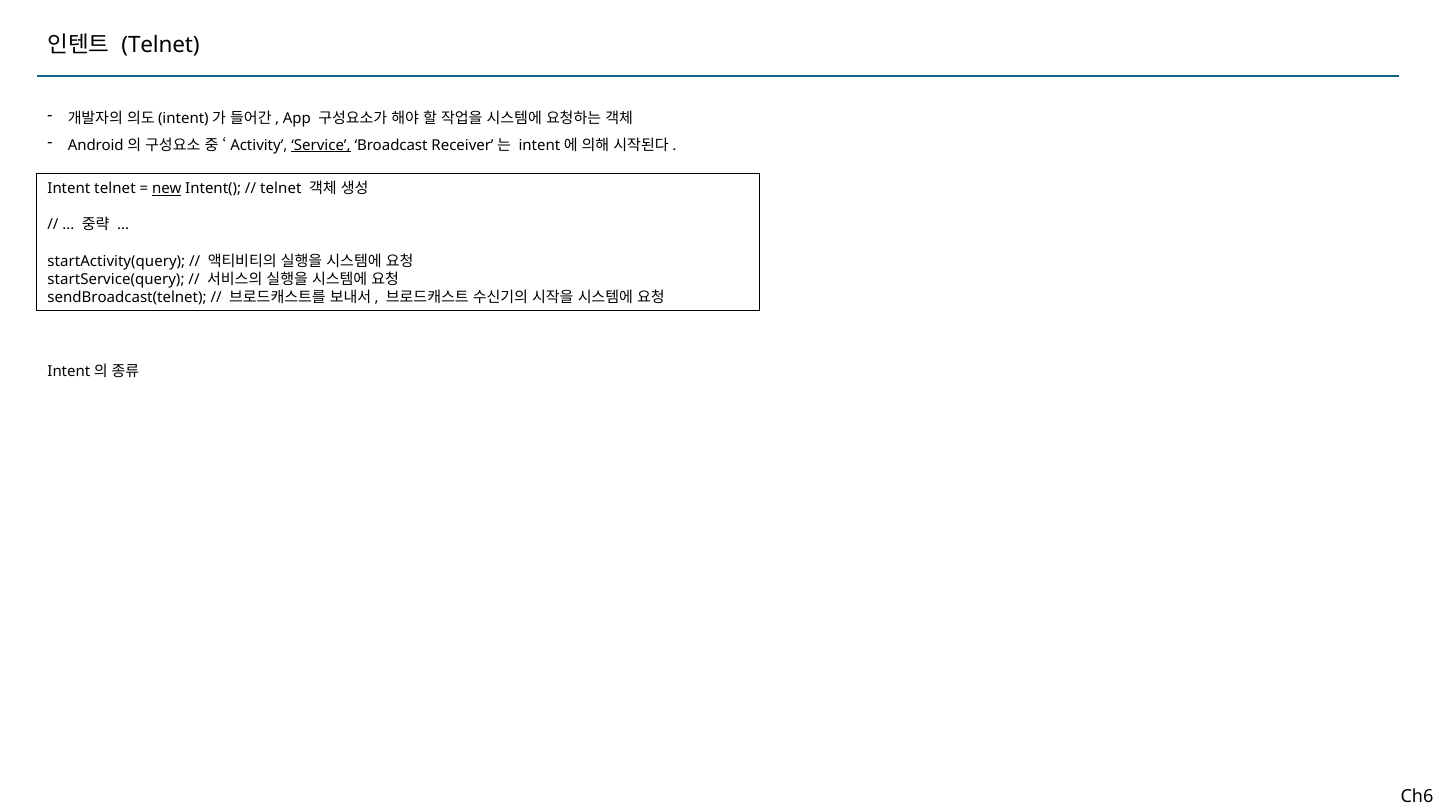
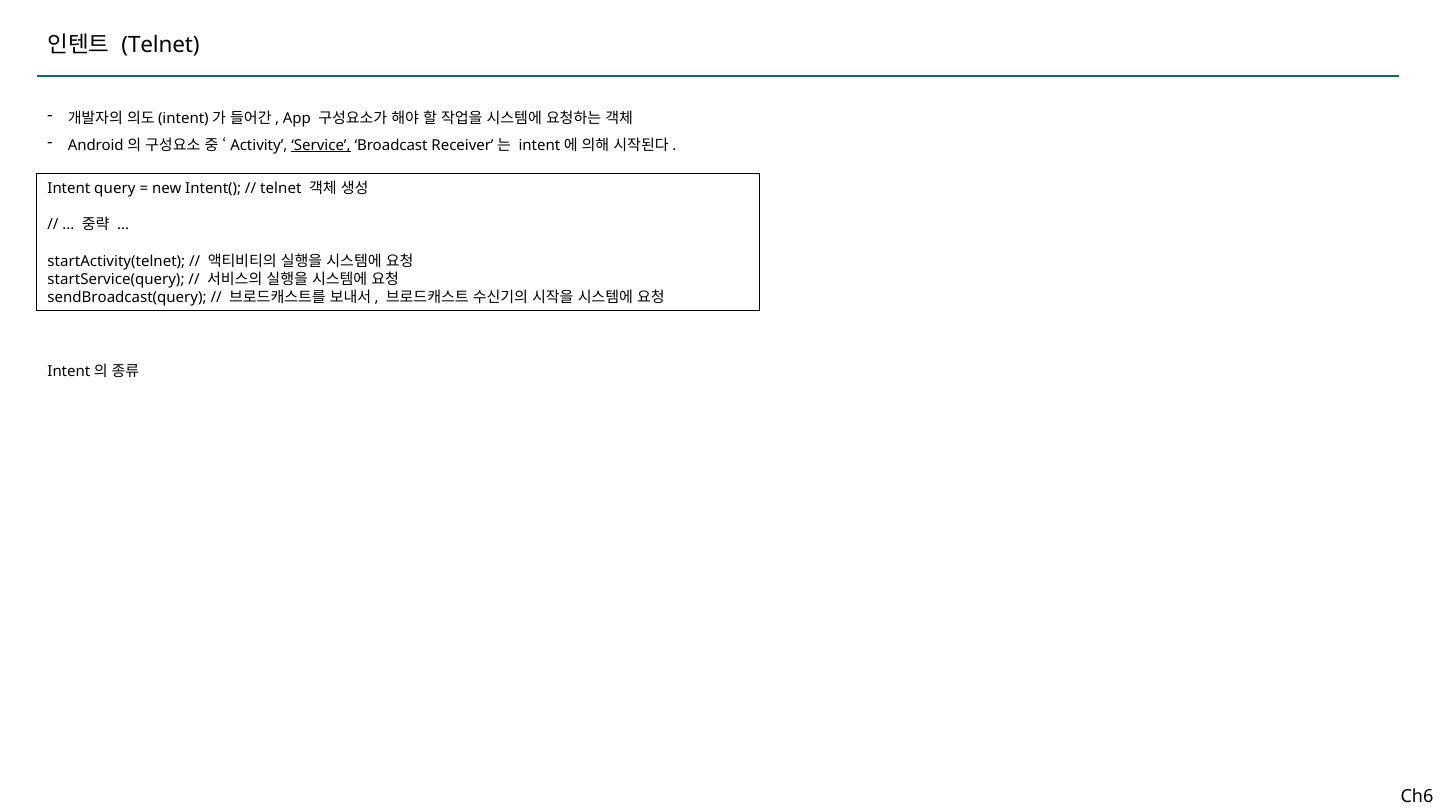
Intent telnet: telnet -> query
new underline: present -> none
startActivity(query: startActivity(query -> startActivity(telnet
sendBroadcast(telnet: sendBroadcast(telnet -> sendBroadcast(query
